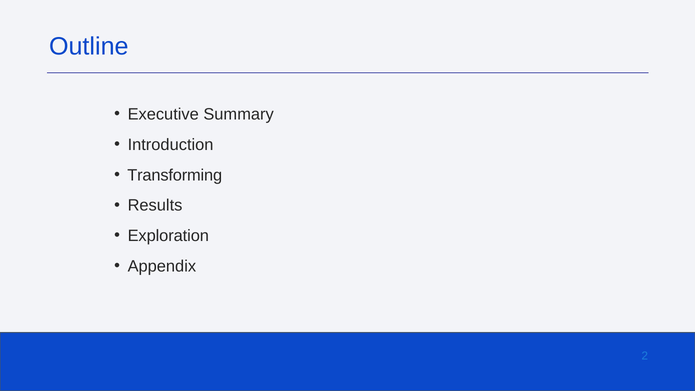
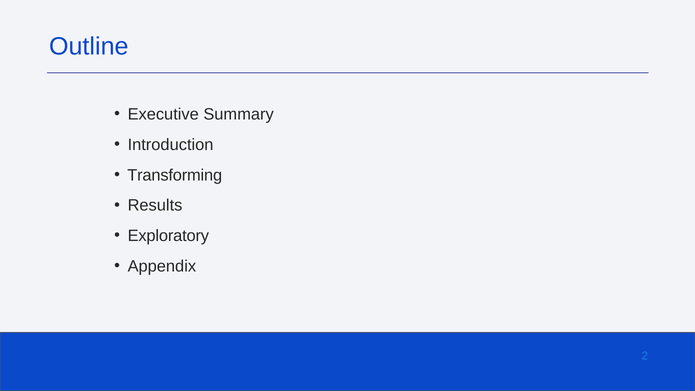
Exploration: Exploration -> Exploratory
